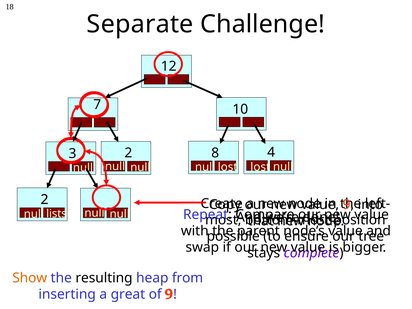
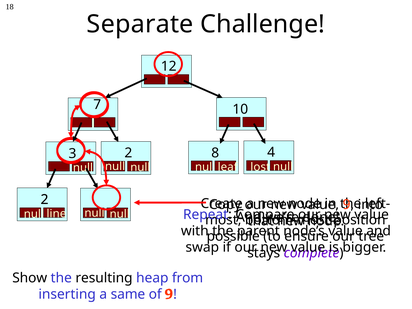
lost at (228, 167): lost -> leaf
lists: lists -> line
Show colour: orange -> black
great: great -> same
